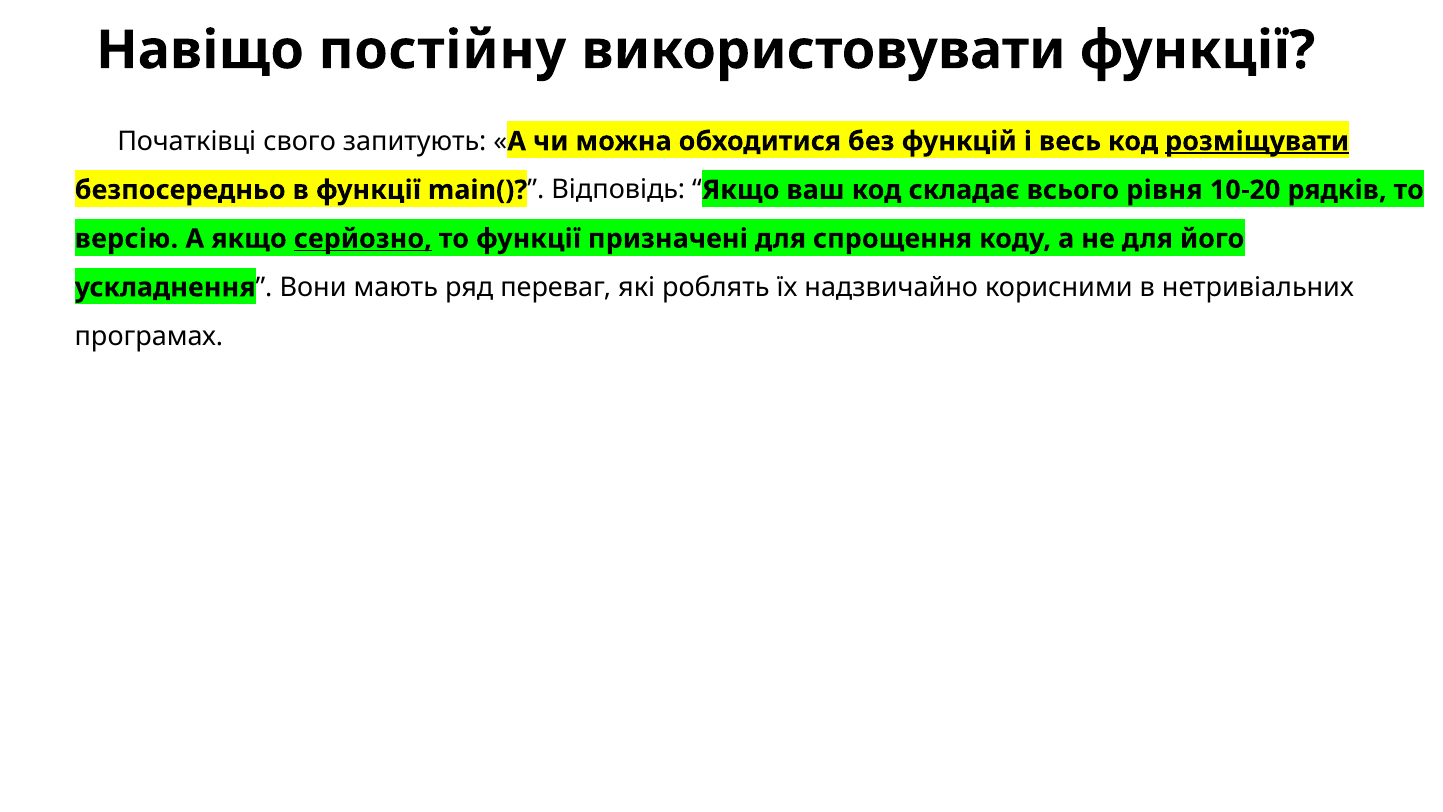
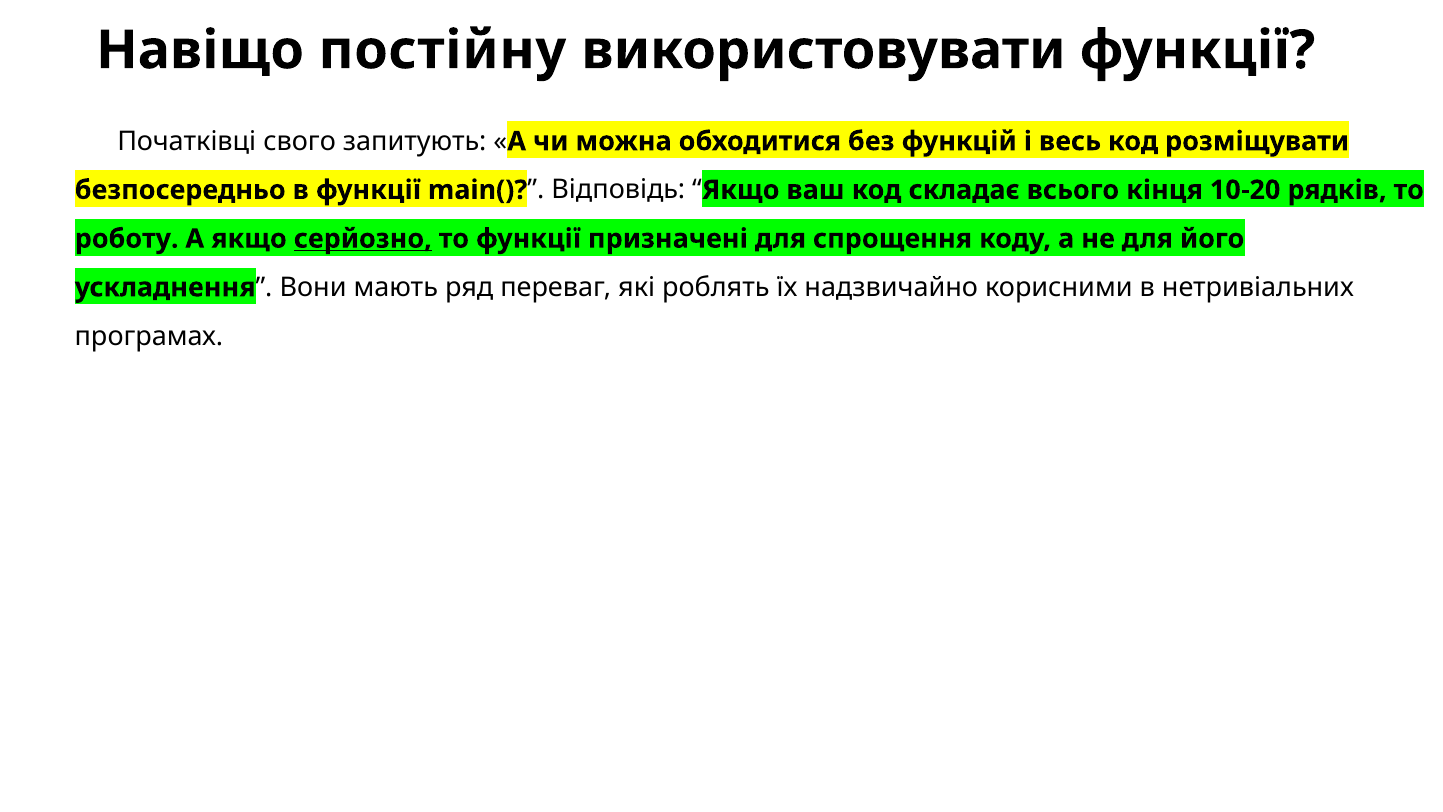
розміщувати underline: present -> none
рівня: рівня -> кінця
версію: версію -> роботу
